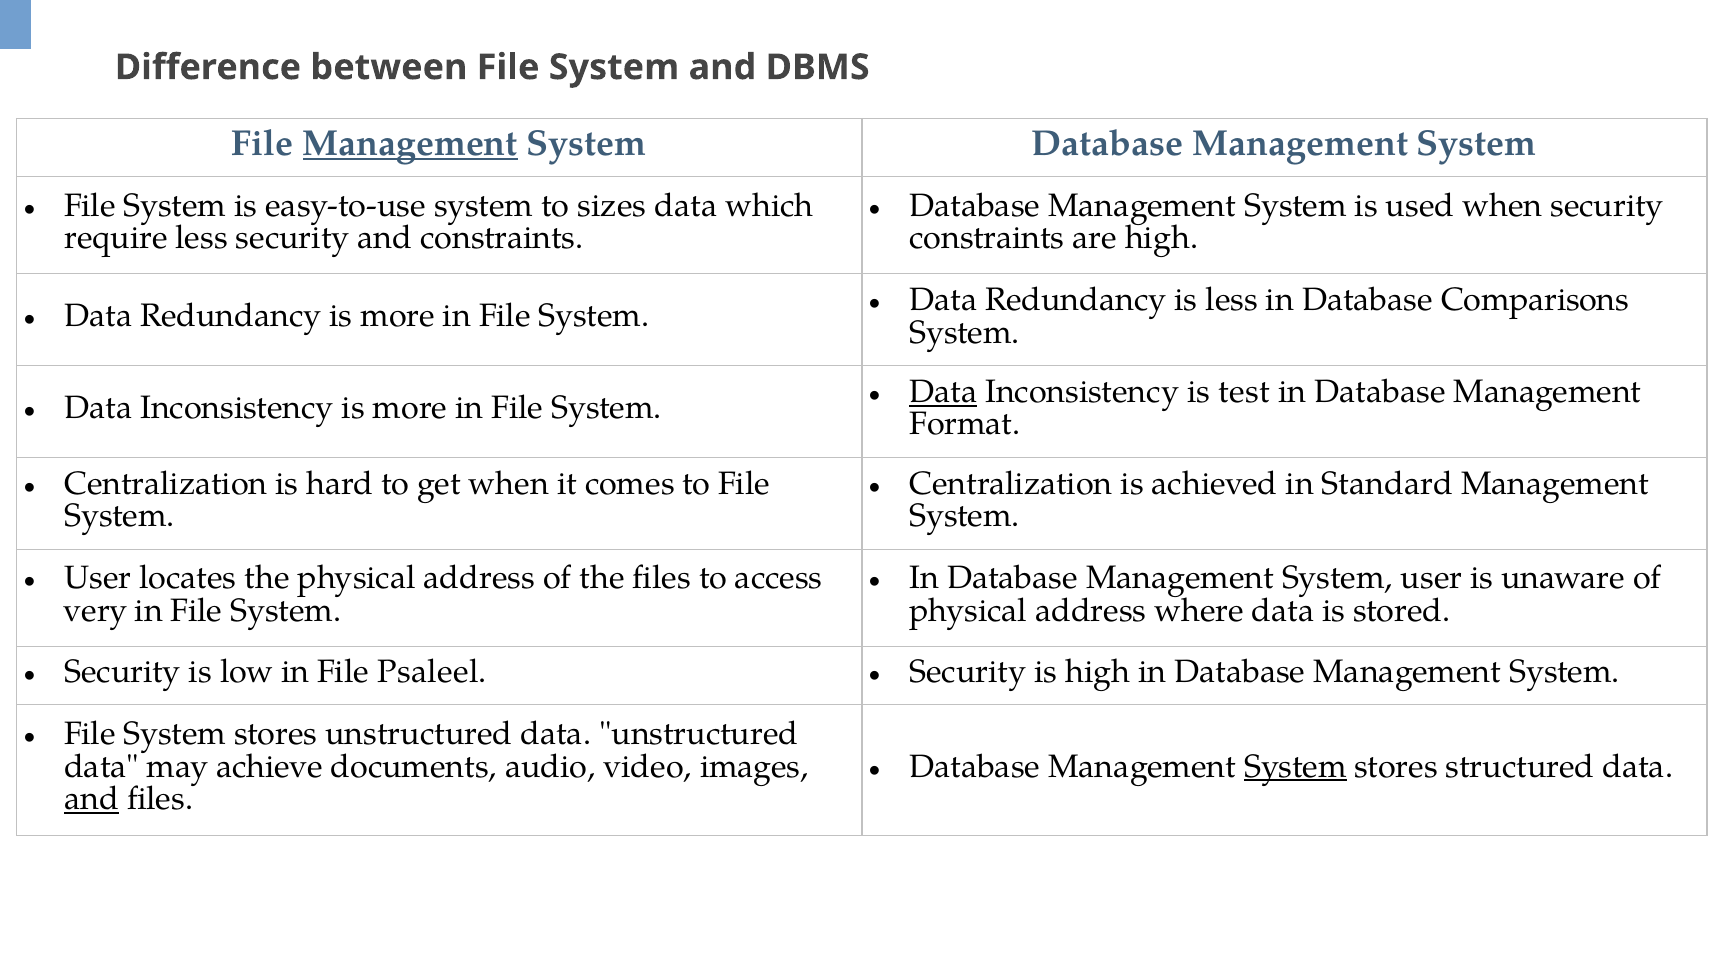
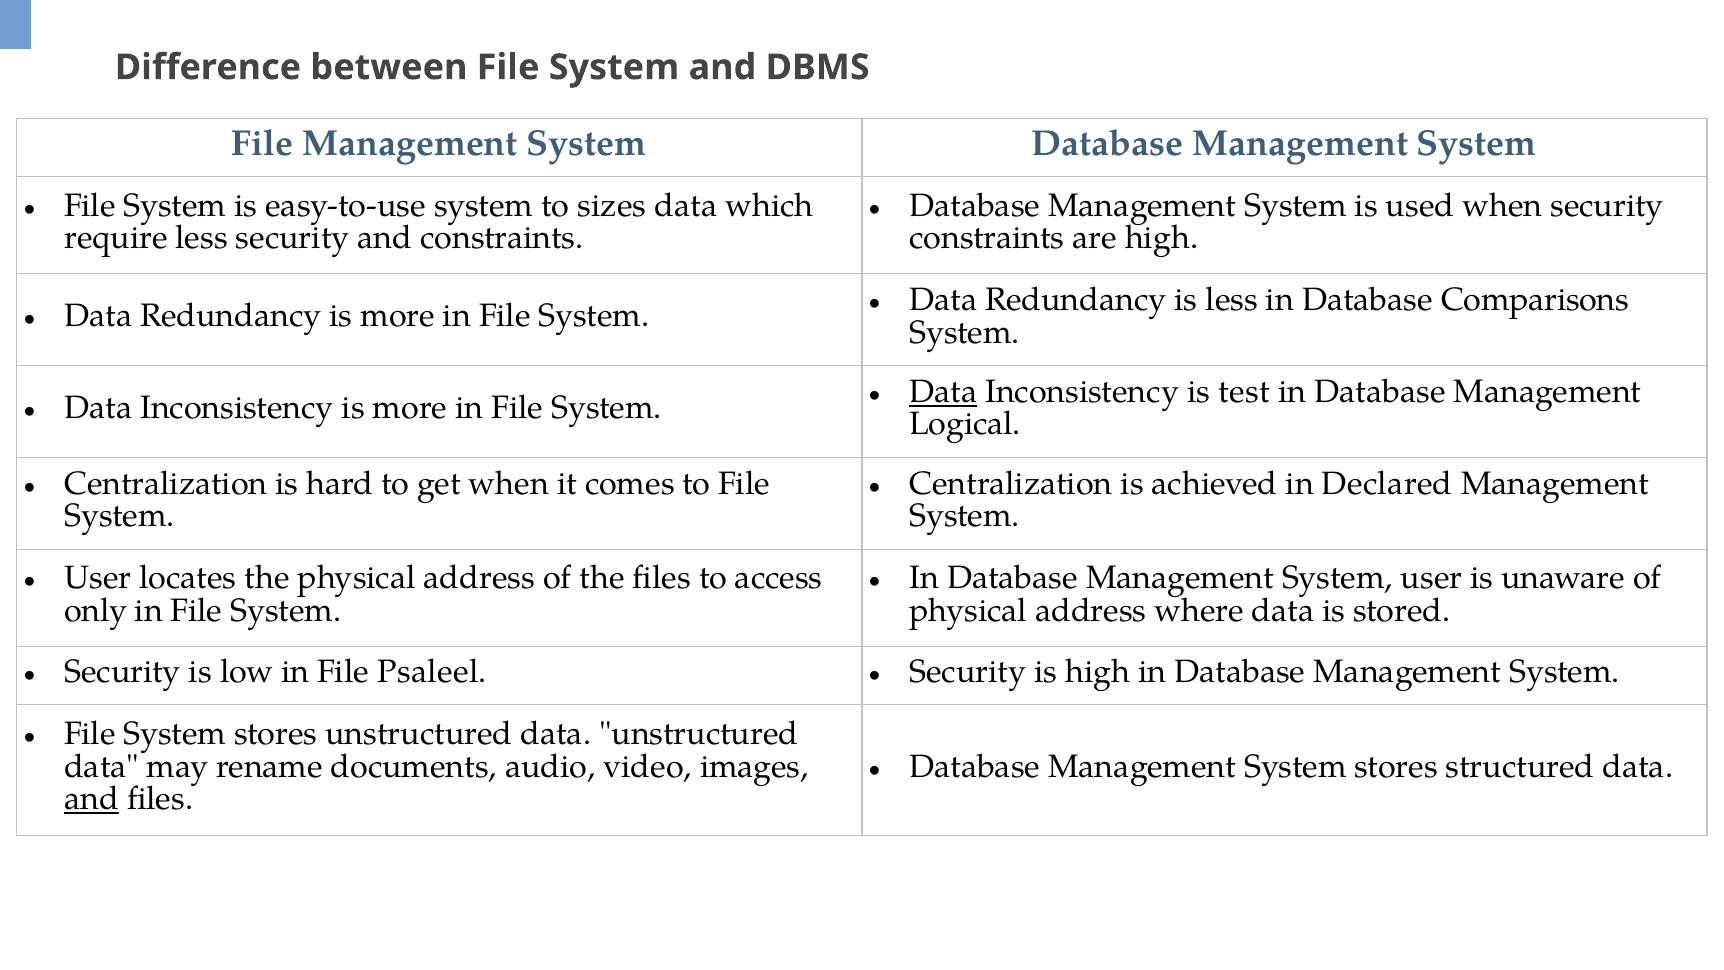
Management at (410, 144) underline: present -> none
Format: Format -> Logical
Standard: Standard -> Declared
very: very -> only
System at (1296, 766) underline: present -> none
achieve: achieve -> rename
